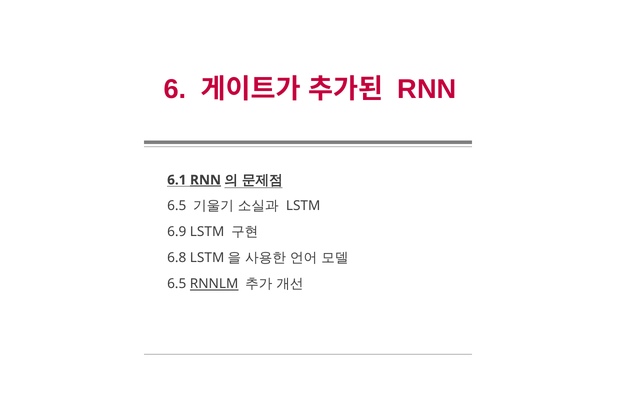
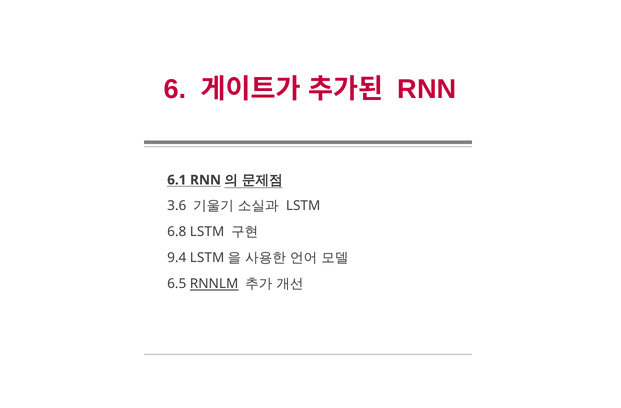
RNN at (206, 180) underline: present -> none
6.5 at (177, 206): 6.5 -> 3.6
6.9: 6.9 -> 6.8
6.8: 6.8 -> 9.4
